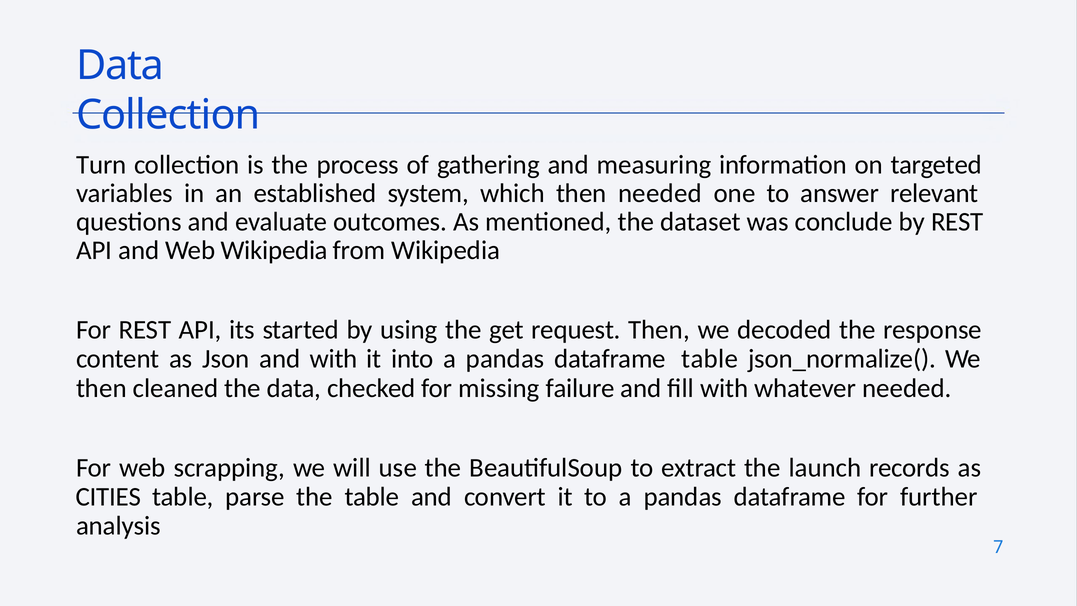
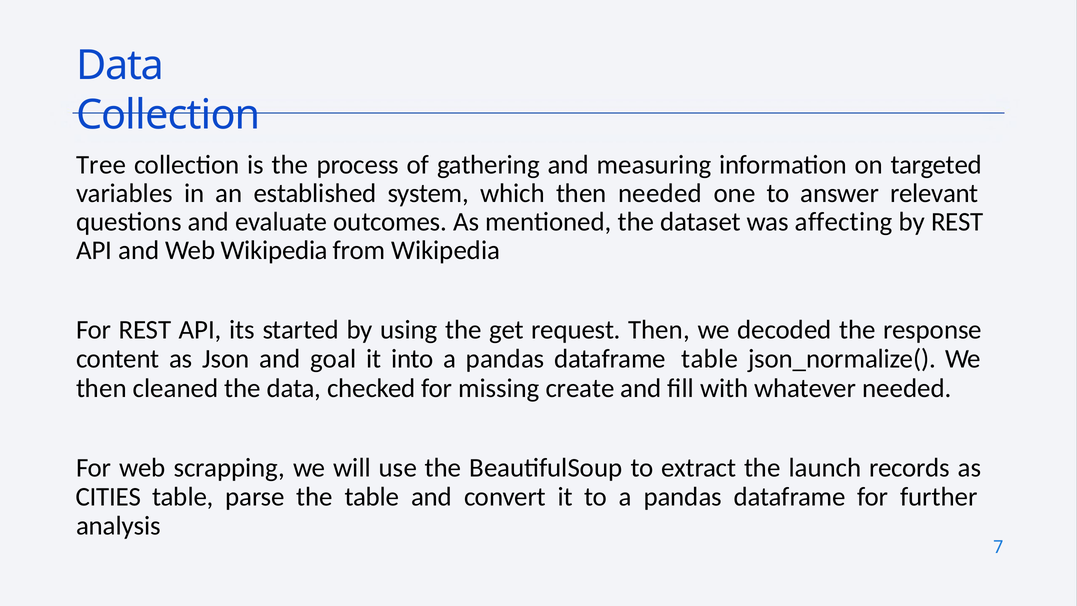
Turn: Turn -> Tree
conclude: conclude -> affecting
and with: with -> goal
failure: failure -> create
